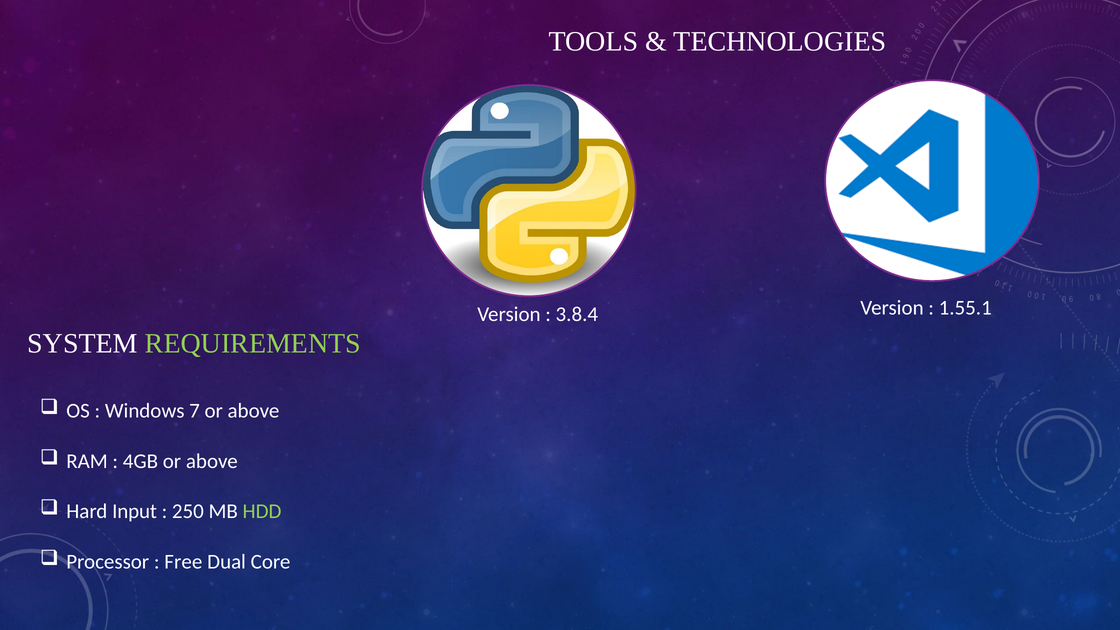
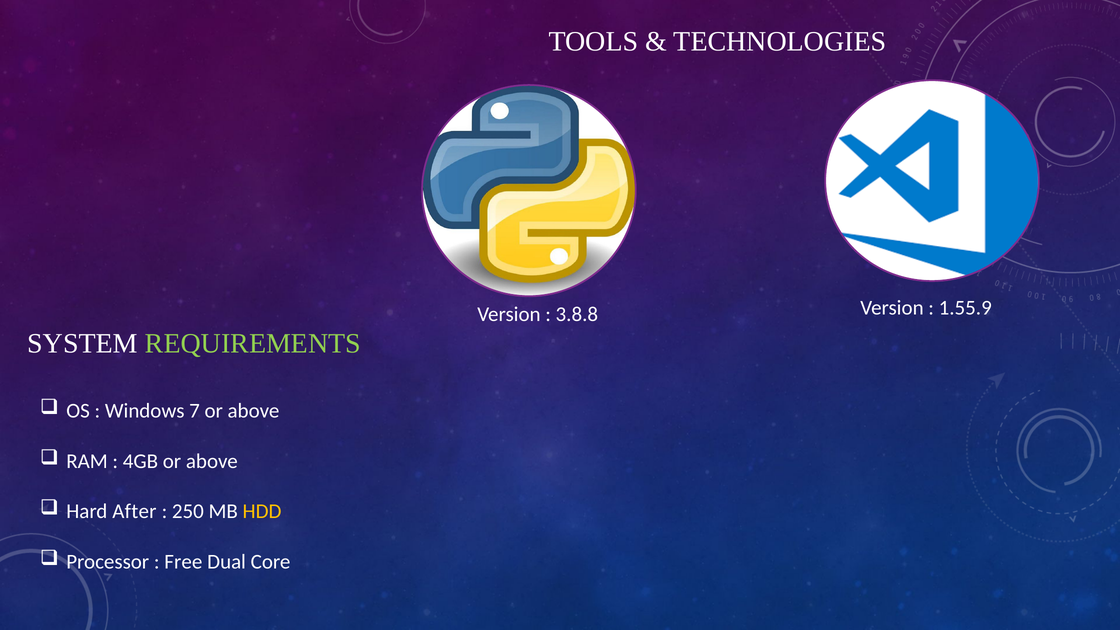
3.8.4: 3.8.4 -> 3.8.8
1.55.1: 1.55.1 -> 1.55.9
Input: Input -> After
HDD colour: light green -> yellow
